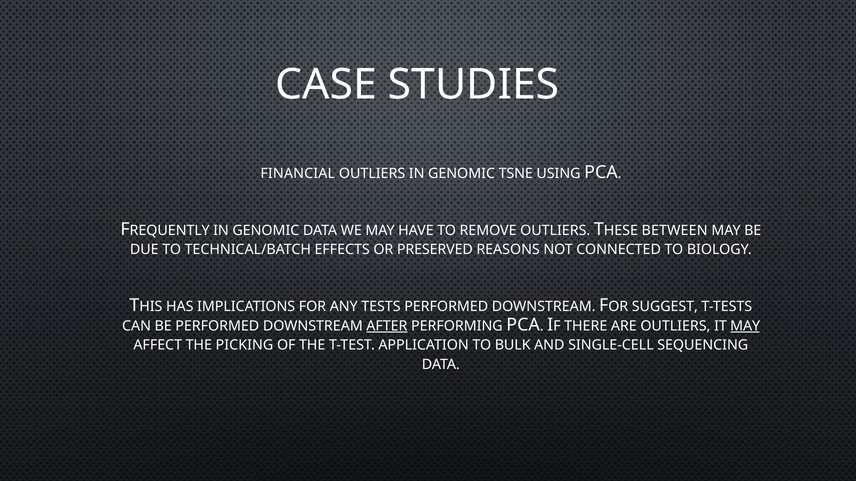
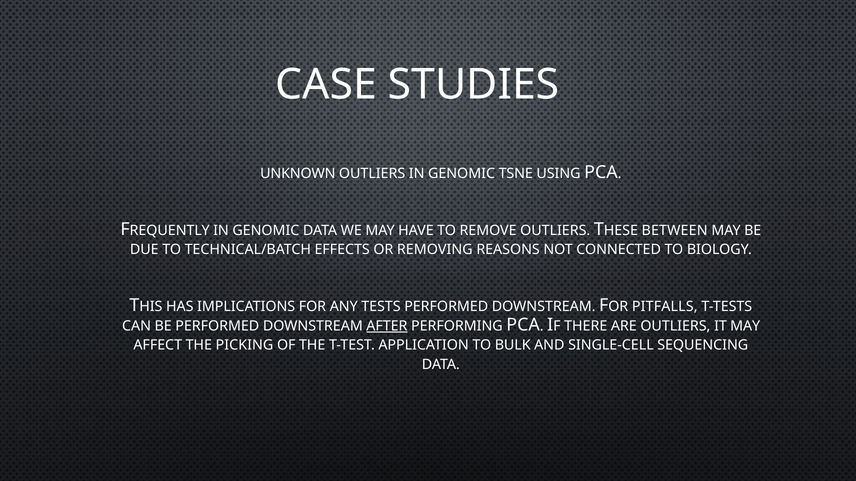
FINANCIAL: FINANCIAL -> UNKNOWN
PRESERVED: PRESERVED -> REMOVING
SUGGEST: SUGGEST -> PITFALLS
MAY at (745, 326) underline: present -> none
